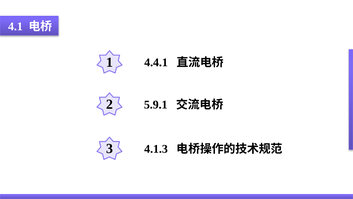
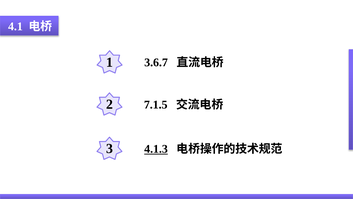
4.4.1: 4.4.1 -> 3.6.7
5.9.1: 5.9.1 -> 7.1.5
4.1.3 underline: none -> present
